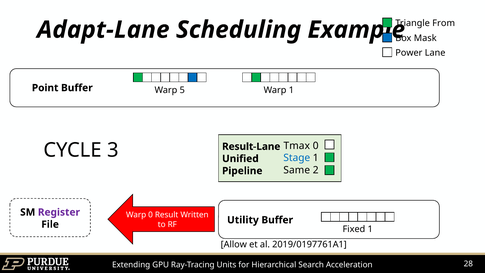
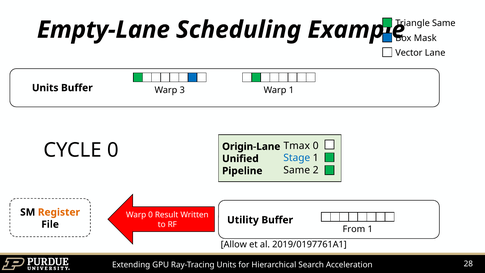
Triangle From: From -> Same
Adapt-Lane: Adapt-Lane -> Empty-Lane
Power: Power -> Vector
Point at (45, 88): Point -> Units
5: 5 -> 3
CYCLE 3: 3 -> 0
Result-Lane: Result-Lane -> Origin-Lane
Register colour: purple -> orange
Fixed: Fixed -> From
